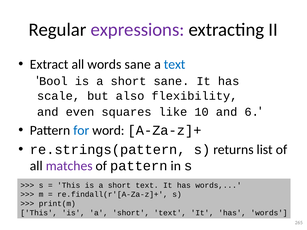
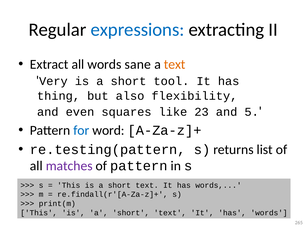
expressions colour: purple -> blue
text at (175, 64) colour: blue -> orange
Bool: Bool -> Very
short sane: sane -> tool
scale: scale -> thing
10: 10 -> 23
6: 6 -> 5
re.strings(pattern: re.strings(pattern -> re.testing(pattern
